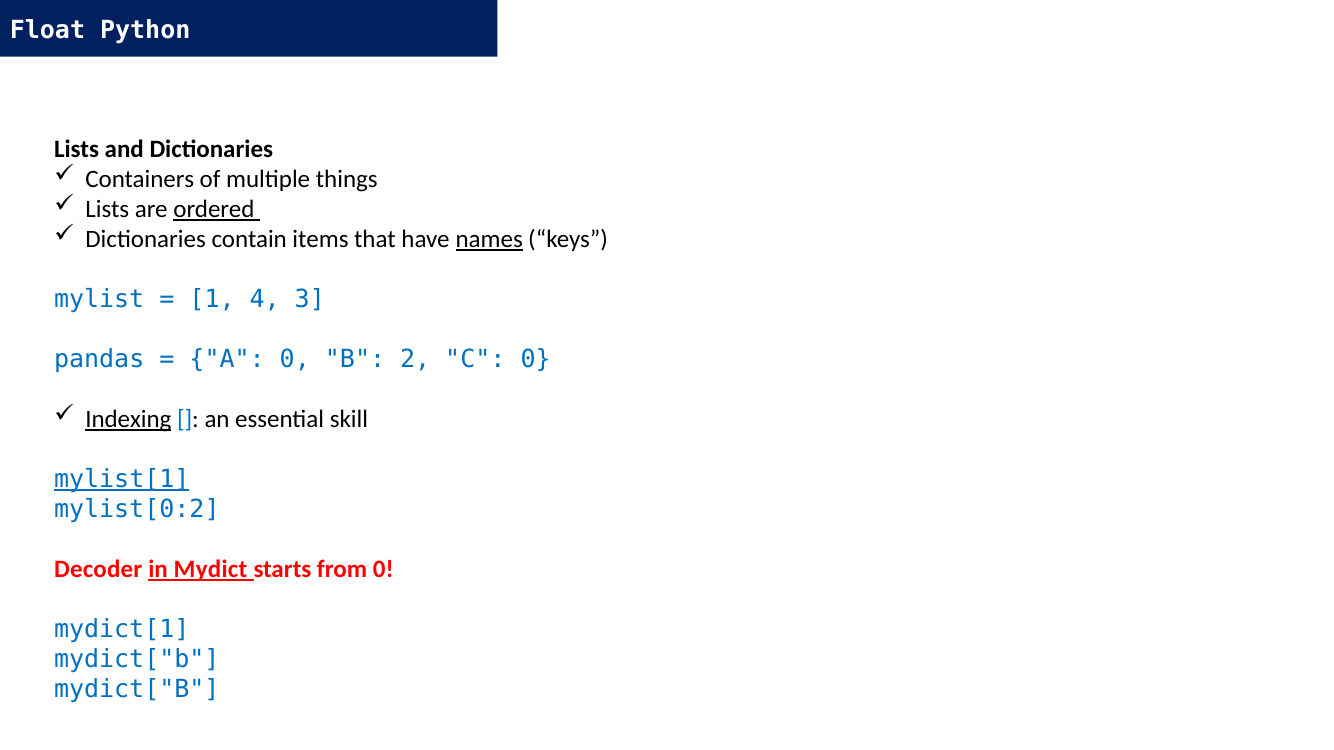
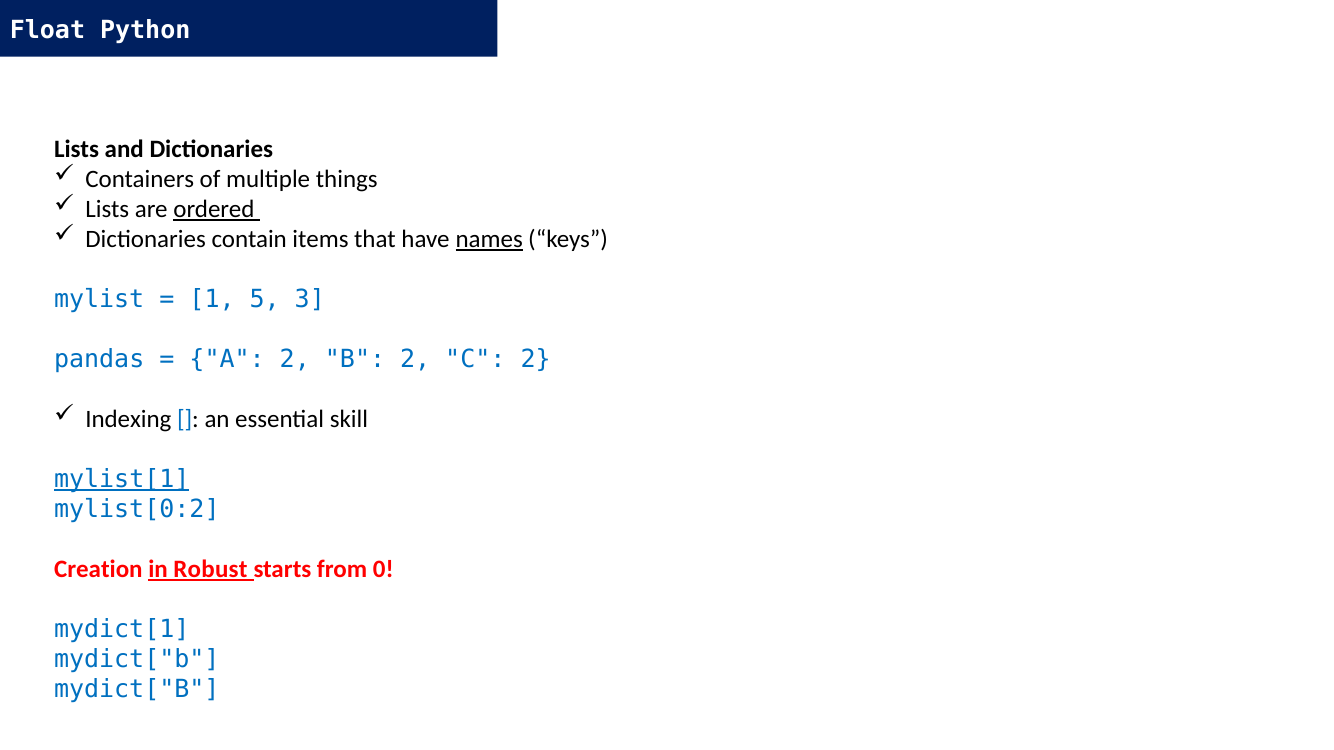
4: 4 -> 5
A 0: 0 -> 2
C 0: 0 -> 2
Indexing underline: present -> none
Decoder: Decoder -> Creation
Mydict: Mydict -> Robust
